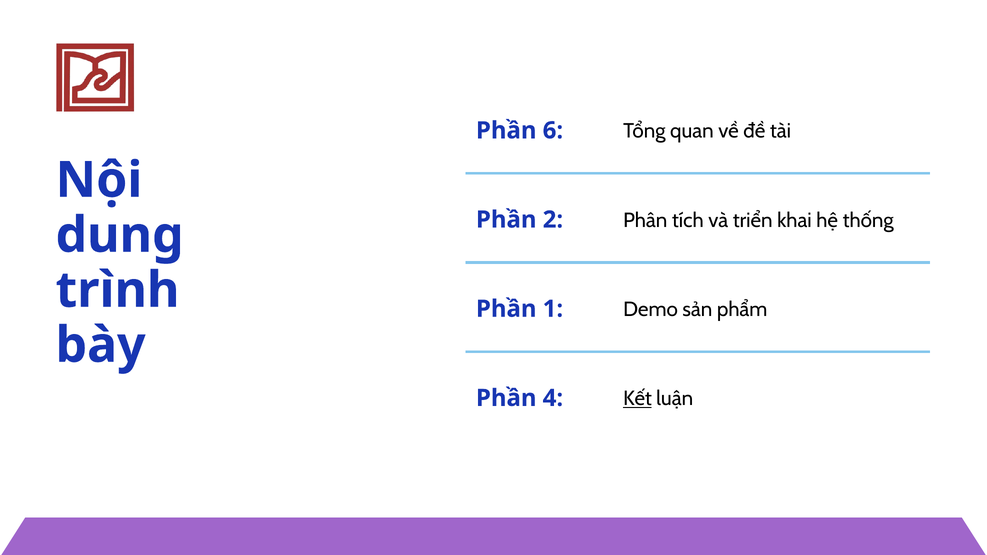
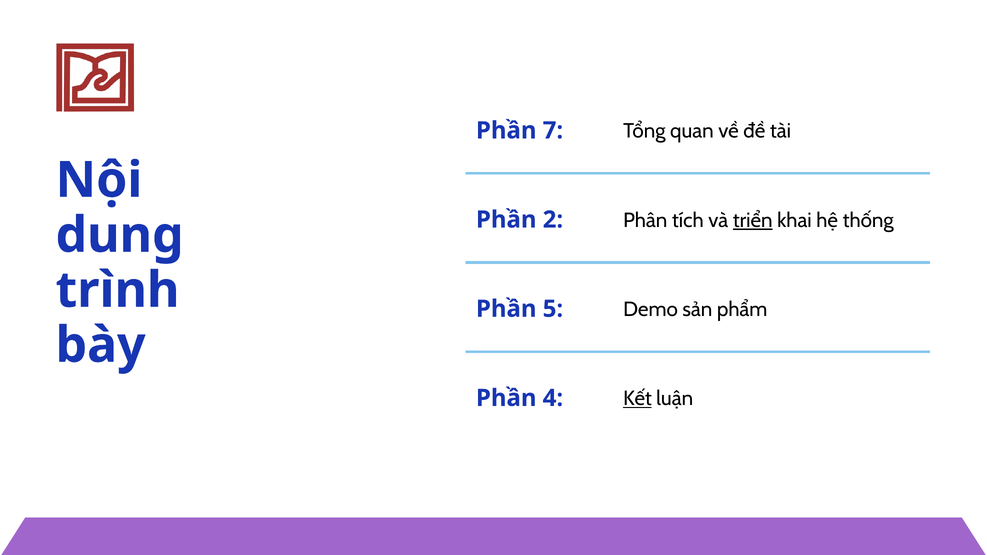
6: 6 -> 7
triển underline: none -> present
1: 1 -> 5
